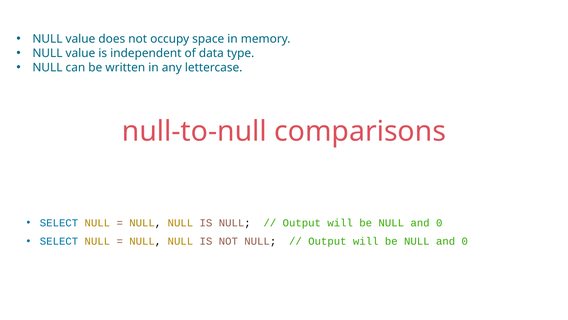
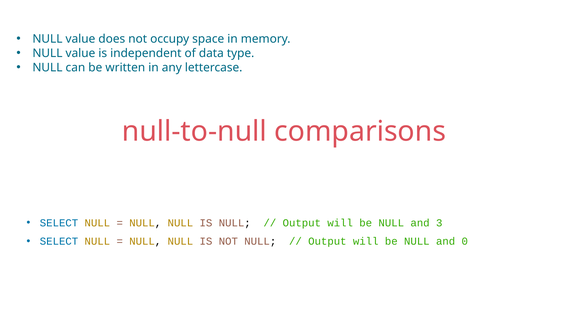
0 at (439, 223): 0 -> 3
